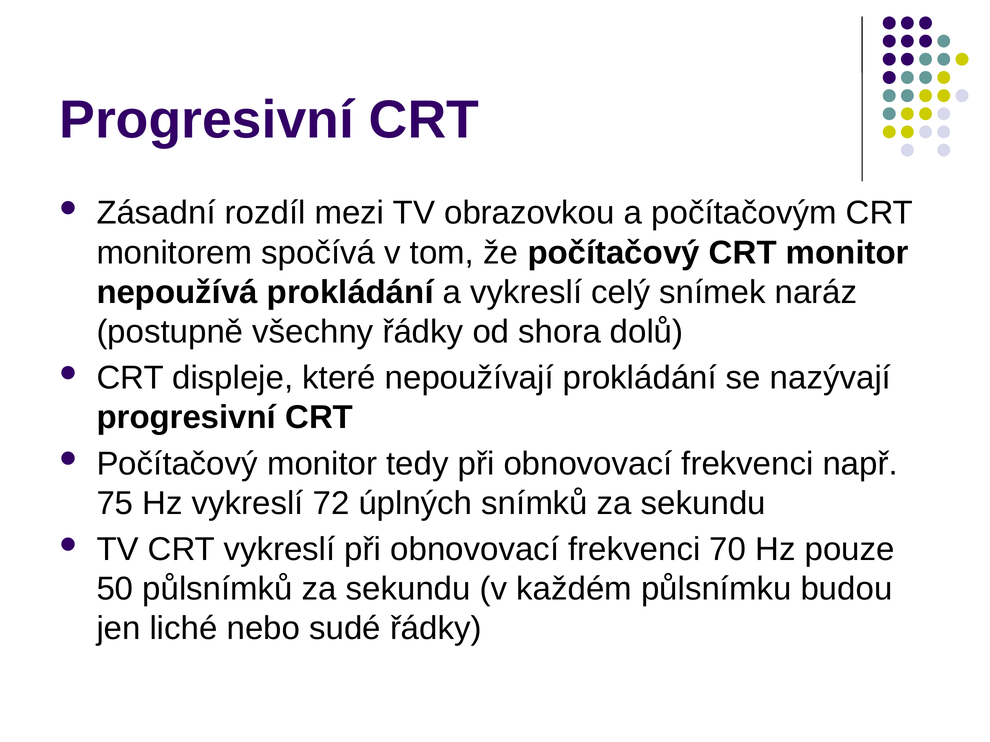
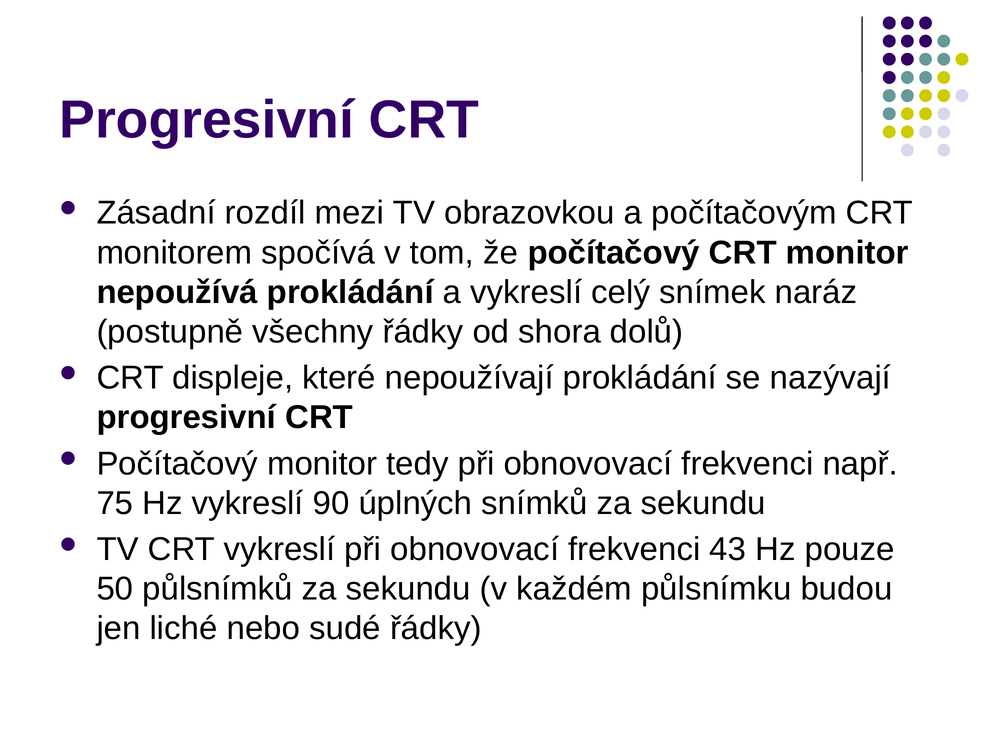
72: 72 -> 90
70: 70 -> 43
